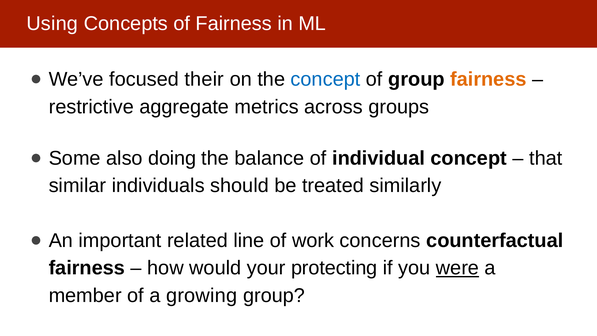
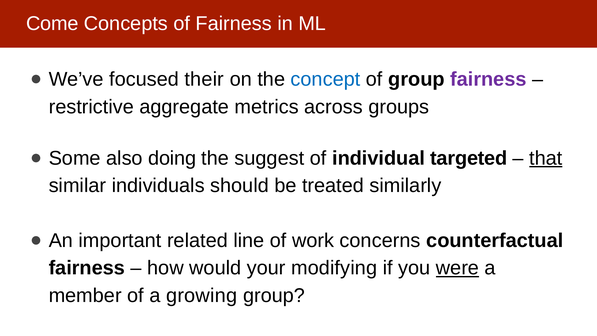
Using: Using -> Come
fairness at (488, 79) colour: orange -> purple
balance: balance -> suggest
individual concept: concept -> targeted
that underline: none -> present
protecting: protecting -> modifying
